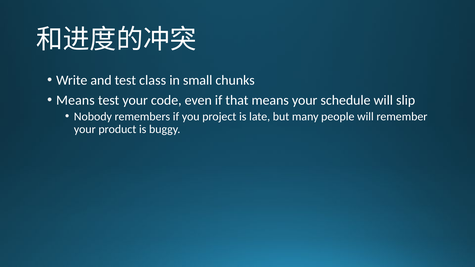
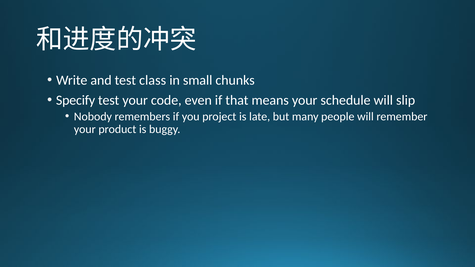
Means at (75, 100): Means -> Specify
